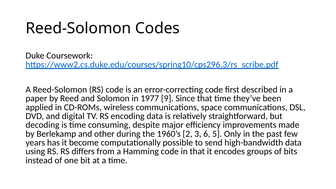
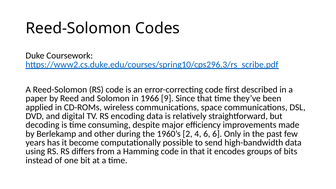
1977: 1977 -> 1966
3: 3 -> 4
6 5: 5 -> 6
